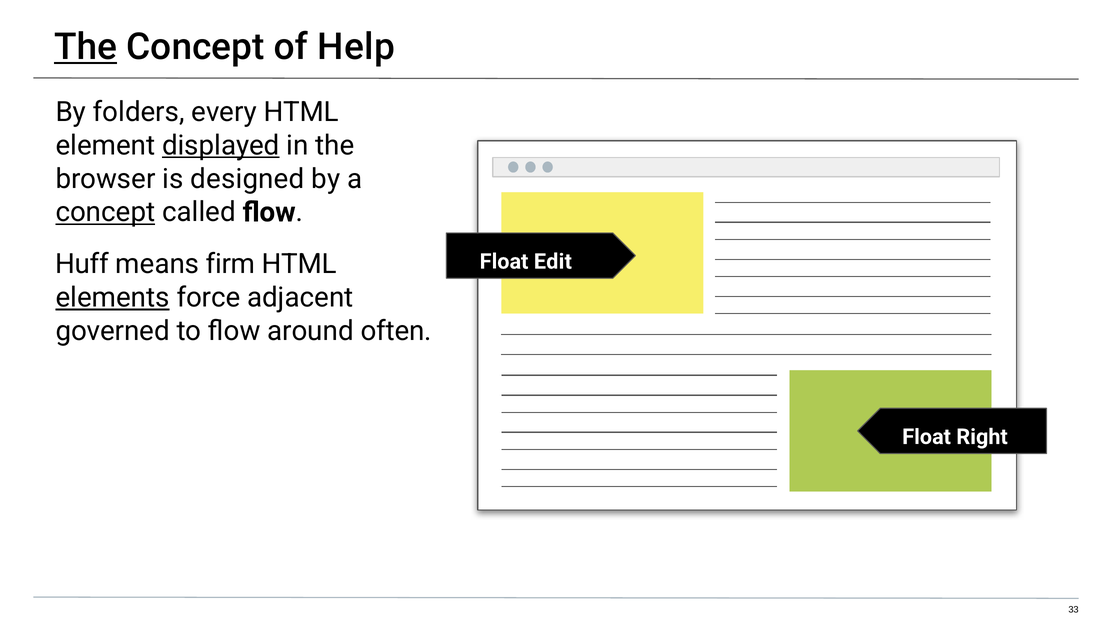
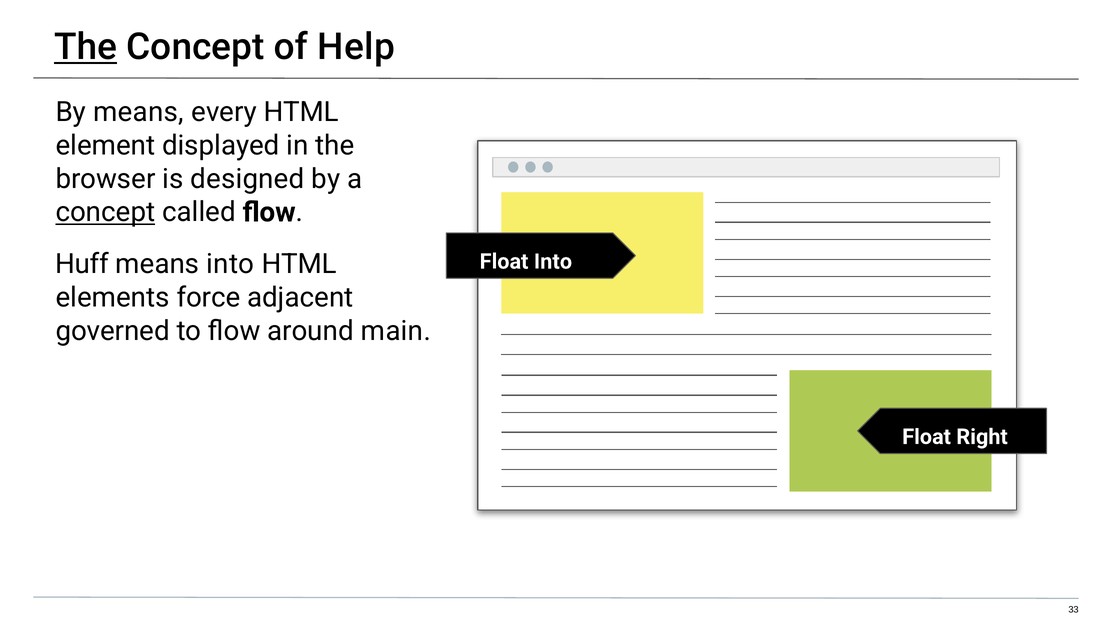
By folders: folders -> means
displayed underline: present -> none
means firm: firm -> into
Float Edit: Edit -> Into
elements underline: present -> none
often: often -> main
